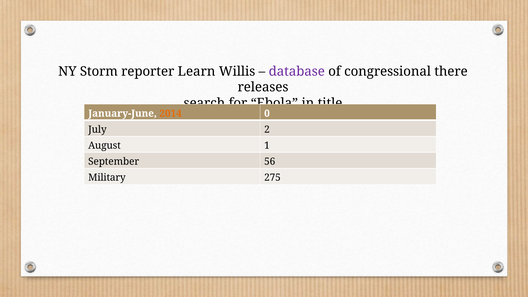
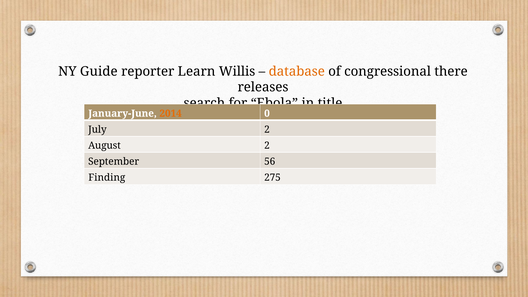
Storm: Storm -> Guide
database colour: purple -> orange
August 1: 1 -> 2
Military: Military -> Finding
